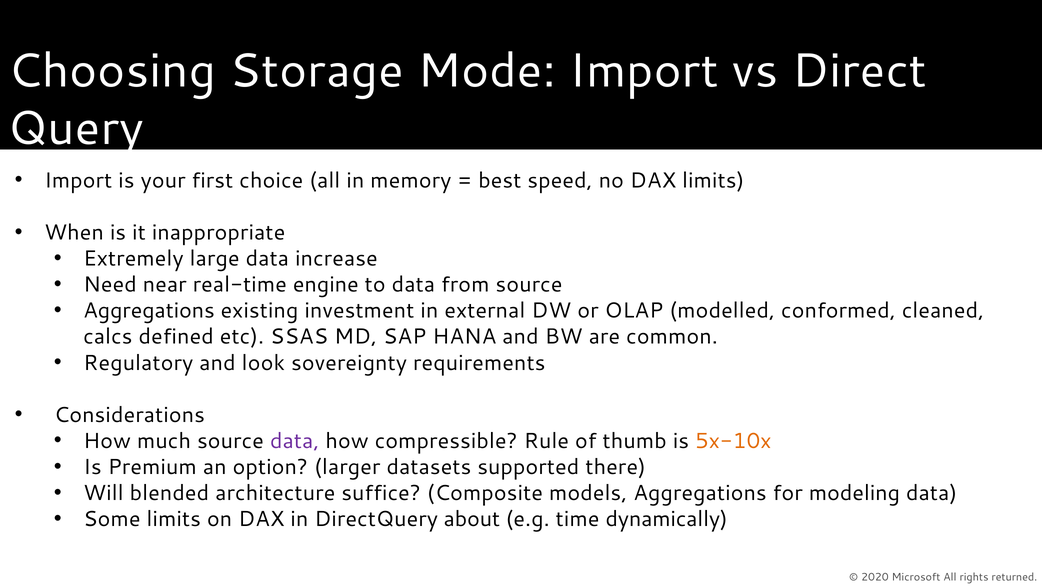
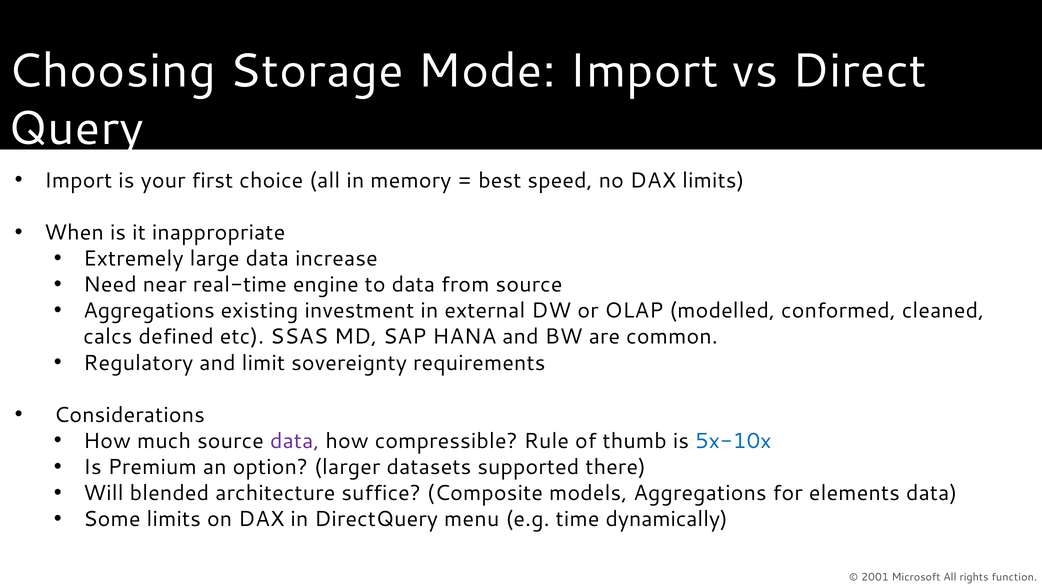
look: look -> limit
5x-10x colour: orange -> blue
modeling: modeling -> elements
about: about -> menu
2020: 2020 -> 2001
returned: returned -> function
